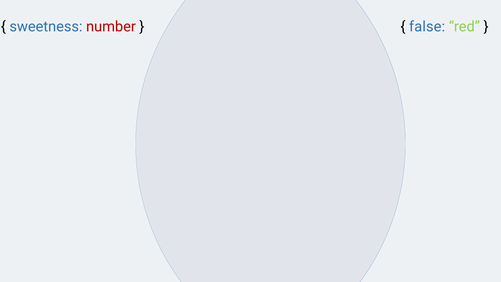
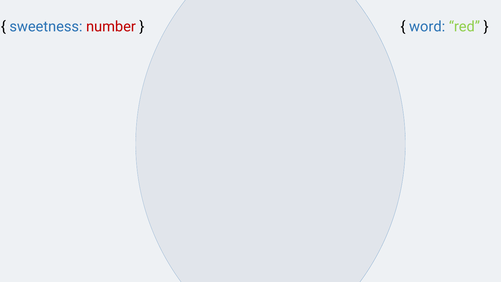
false: false -> word
